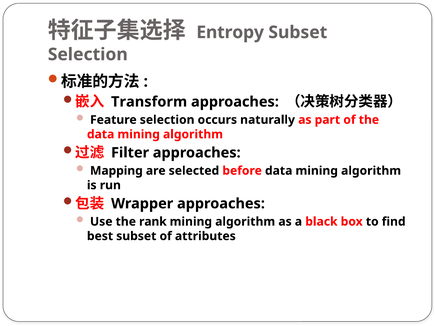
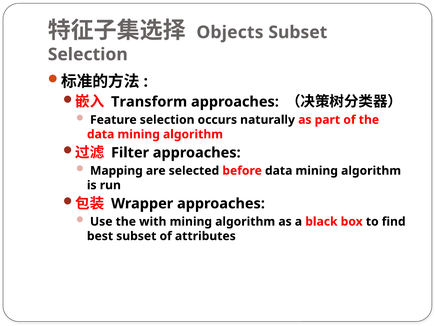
Entropy: Entropy -> Objects
rank: rank -> with
